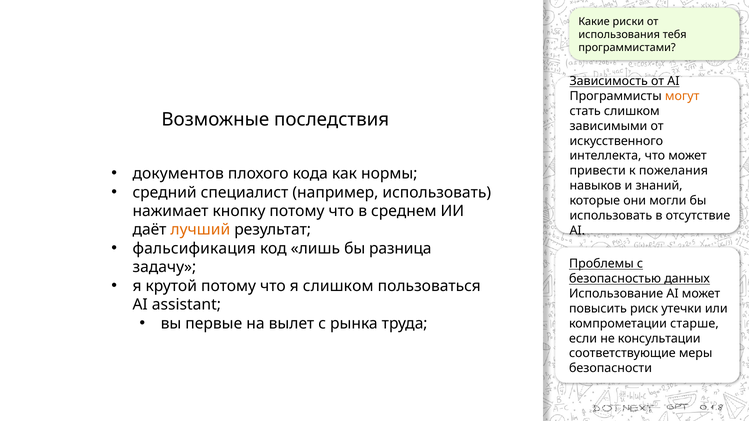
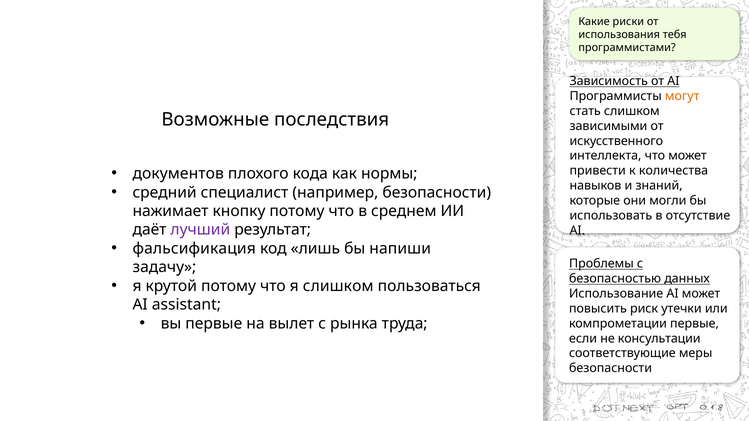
пожелания: пожелания -> количества
например использовать: использовать -> безопасности
лучший colour: orange -> purple
разница: разница -> напиши
компрометации старше: старше -> первые
